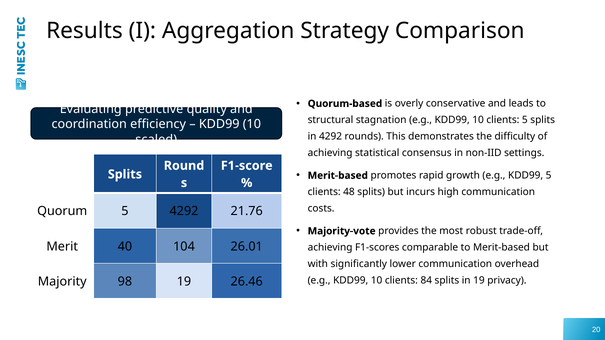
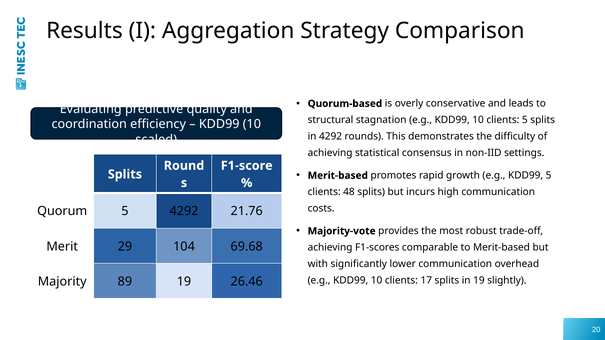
40: 40 -> 29
26.01: 26.01 -> 69.68
84: 84 -> 17
privacy: privacy -> slightly
98: 98 -> 89
